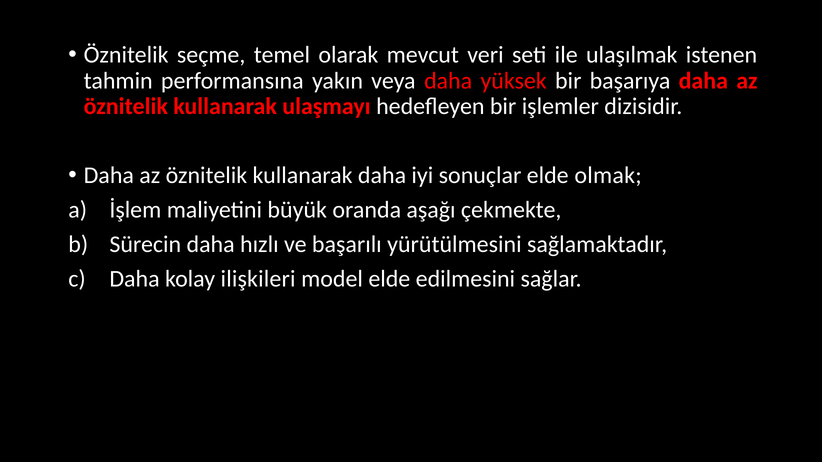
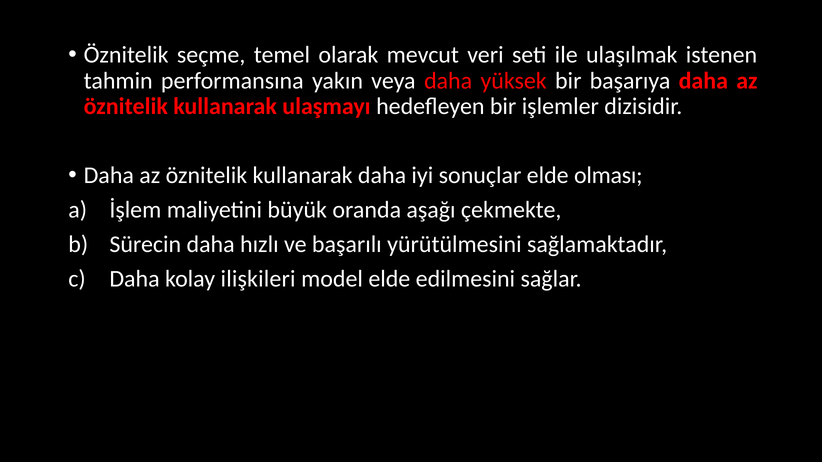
olmak: olmak -> olması
